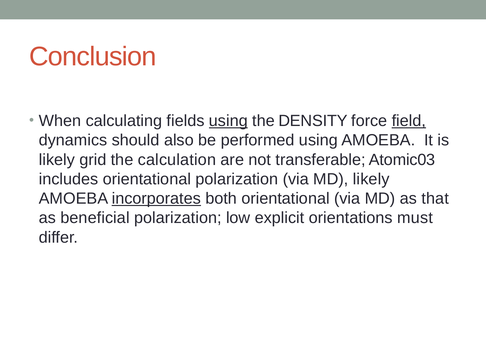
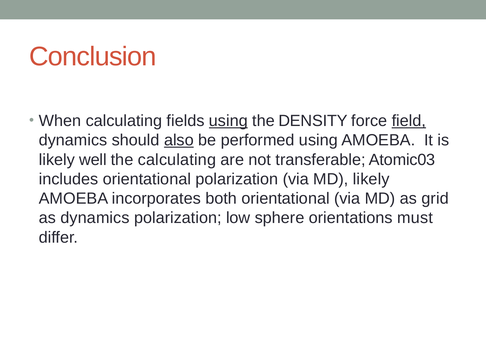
also underline: none -> present
grid: grid -> well
the calculation: calculation -> calculating
incorporates underline: present -> none
that: that -> grid
as beneficial: beneficial -> dynamics
explicit: explicit -> sphere
